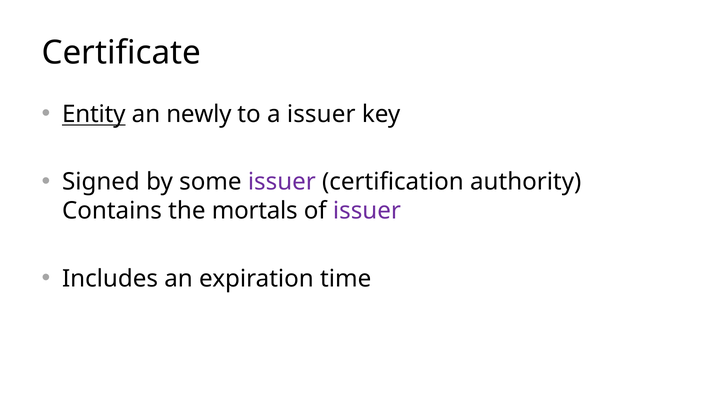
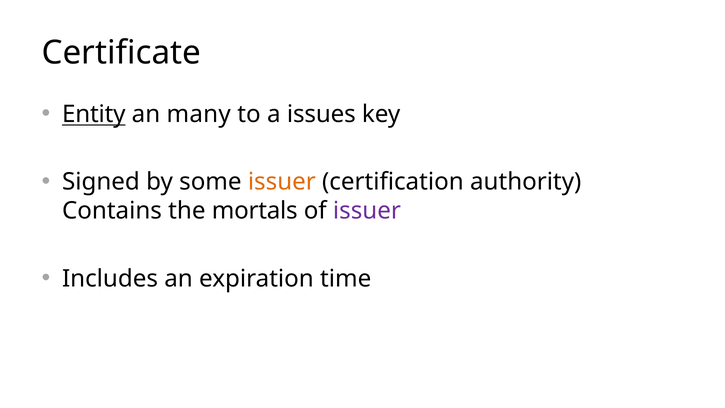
newly: newly -> many
a issuer: issuer -> issues
issuer at (282, 182) colour: purple -> orange
